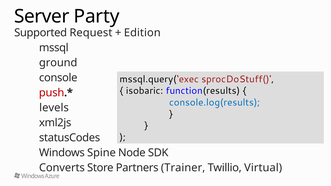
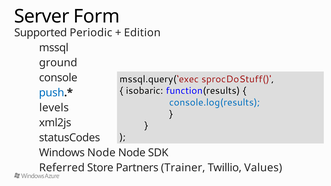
Party: Party -> Form
Request: Request -> Periodic
push colour: red -> blue
Windows Spine: Spine -> Node
Converts: Converts -> Referred
Virtual: Virtual -> Values
